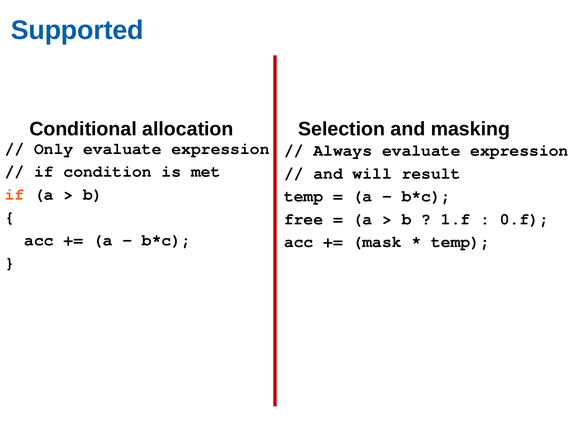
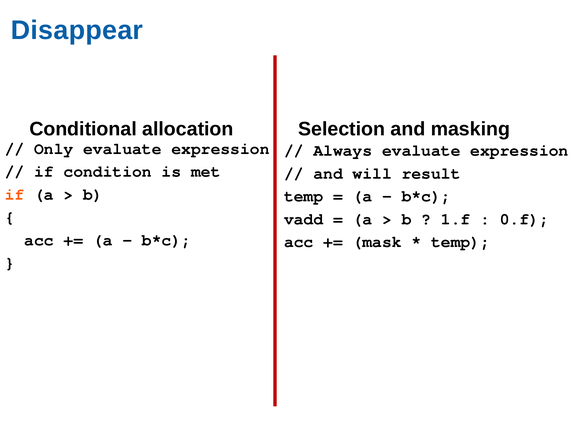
Supported: Supported -> Disappear
free: free -> vadd
